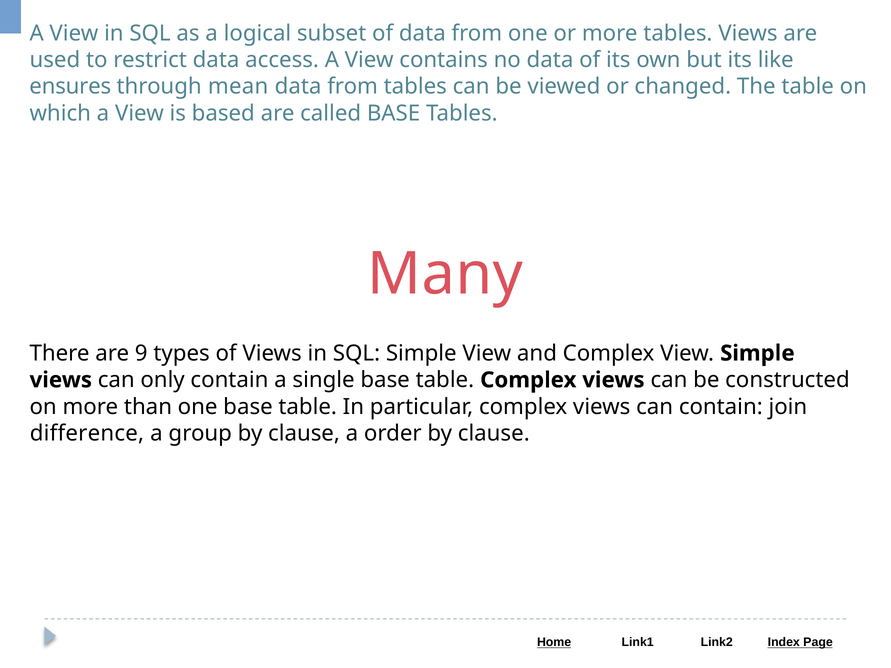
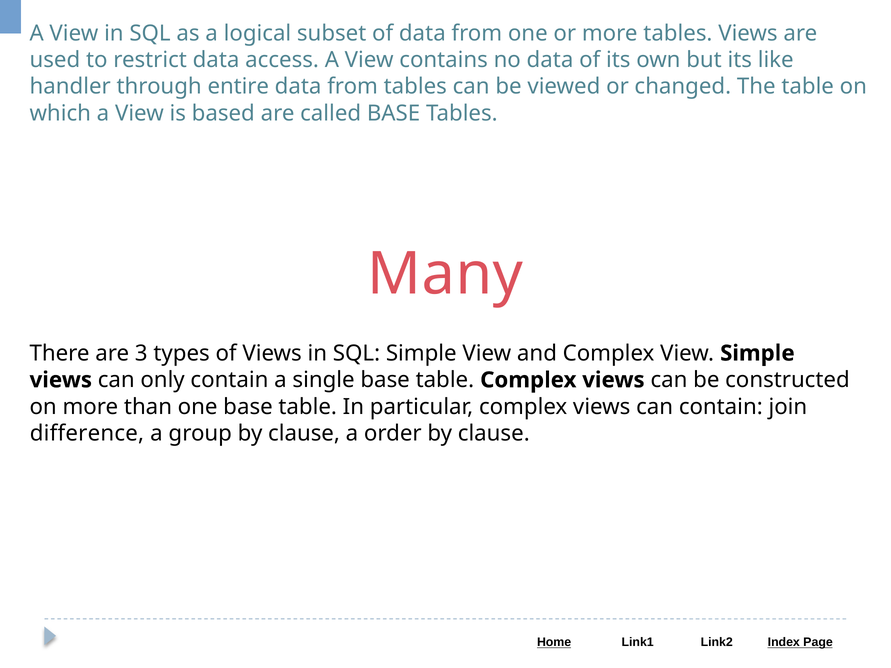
ensures: ensures -> handler
mean: mean -> entire
9: 9 -> 3
